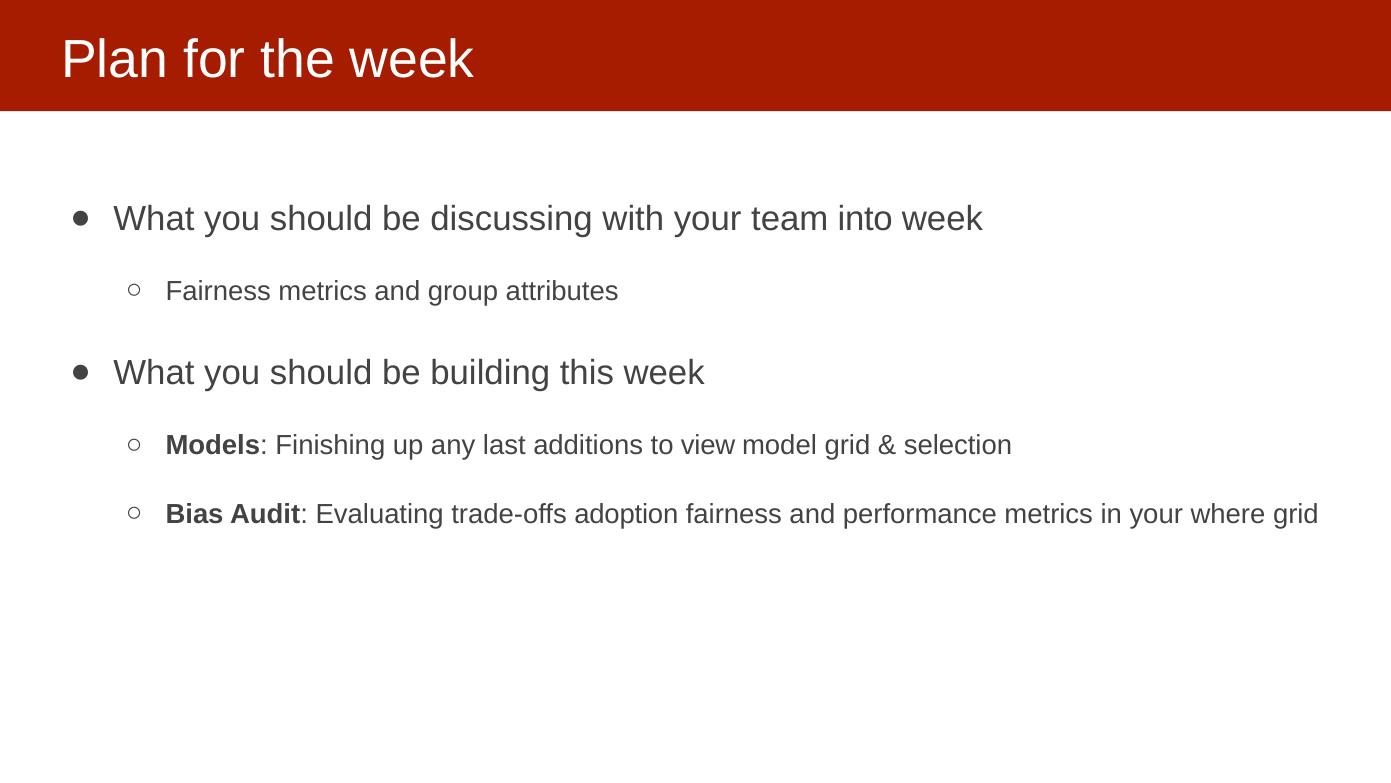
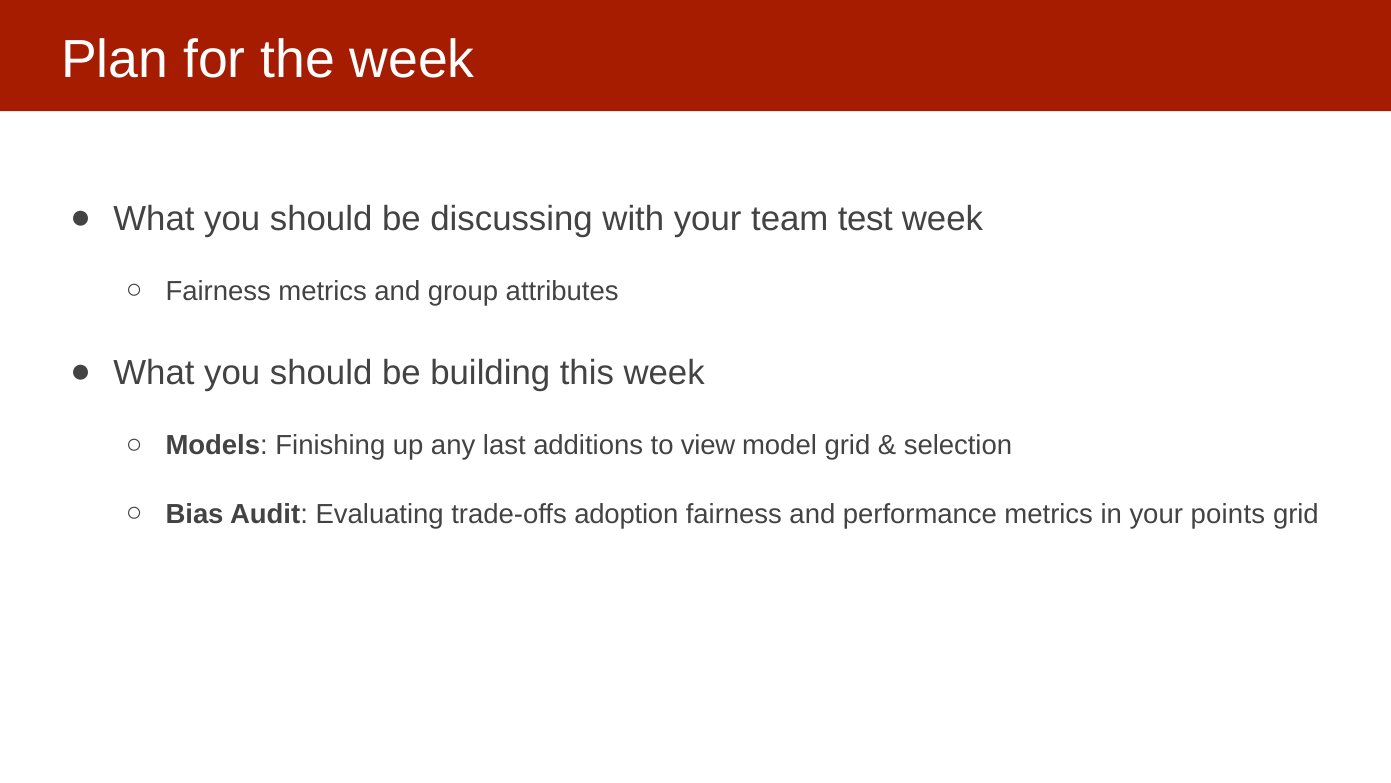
into: into -> test
where: where -> points
